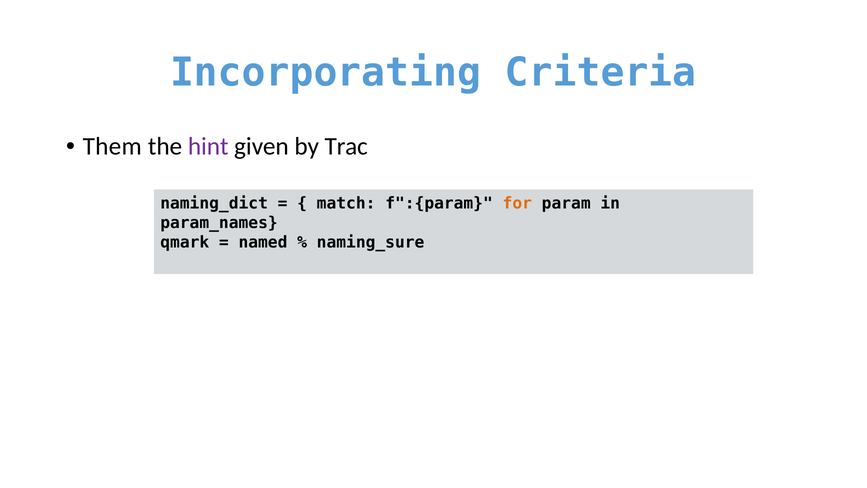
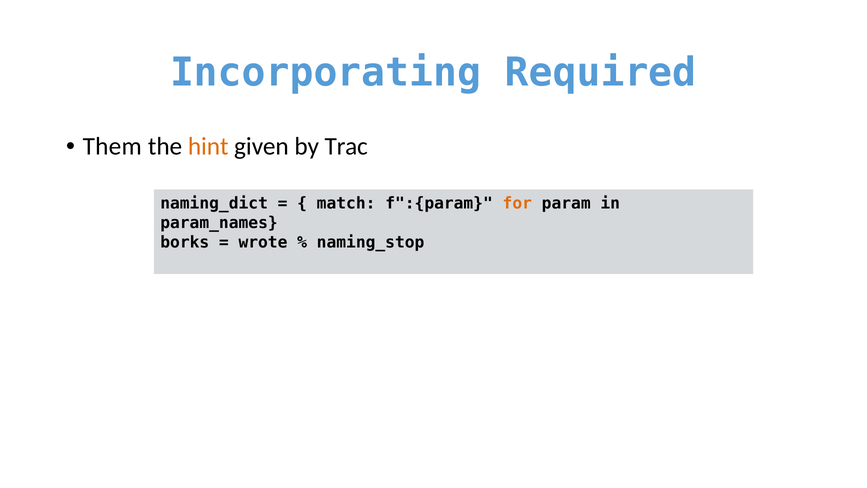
Criteria: Criteria -> Required
hint colour: purple -> orange
qmark: qmark -> borks
named: named -> wrote
naming_sure: naming_sure -> naming_stop
